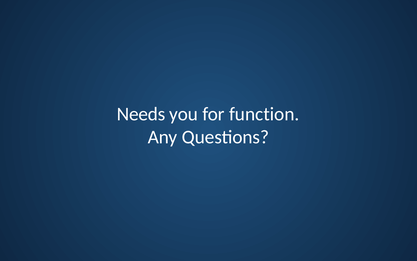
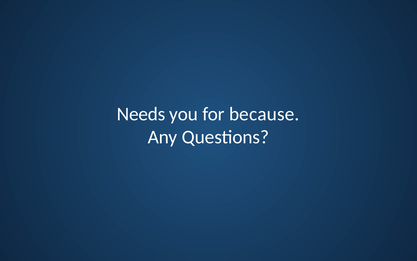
function: function -> because
